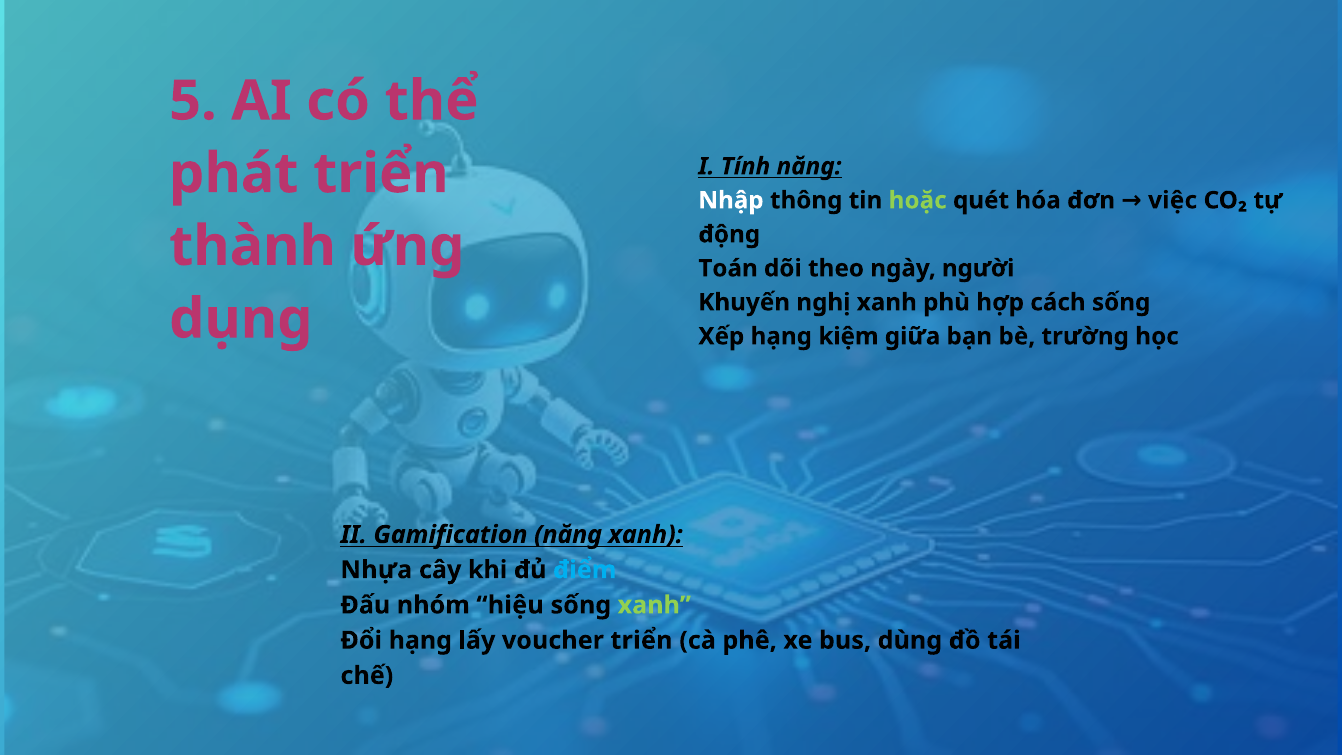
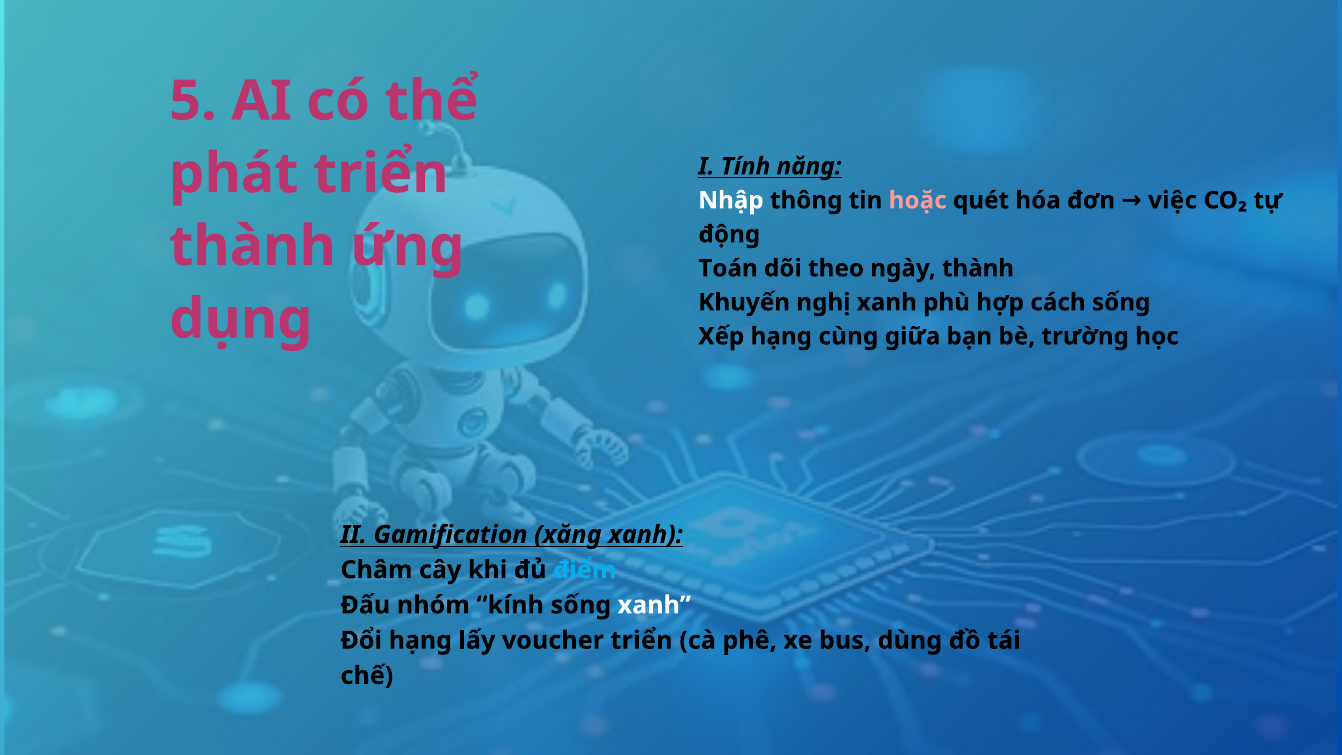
hoặc colour: light green -> pink
ngày người: người -> thành
kiệm: kiệm -> cùng
Gamification năng: năng -> xăng
Nhựa: Nhựa -> Châm
hiệu: hiệu -> kính
xanh at (654, 605) colour: light green -> white
